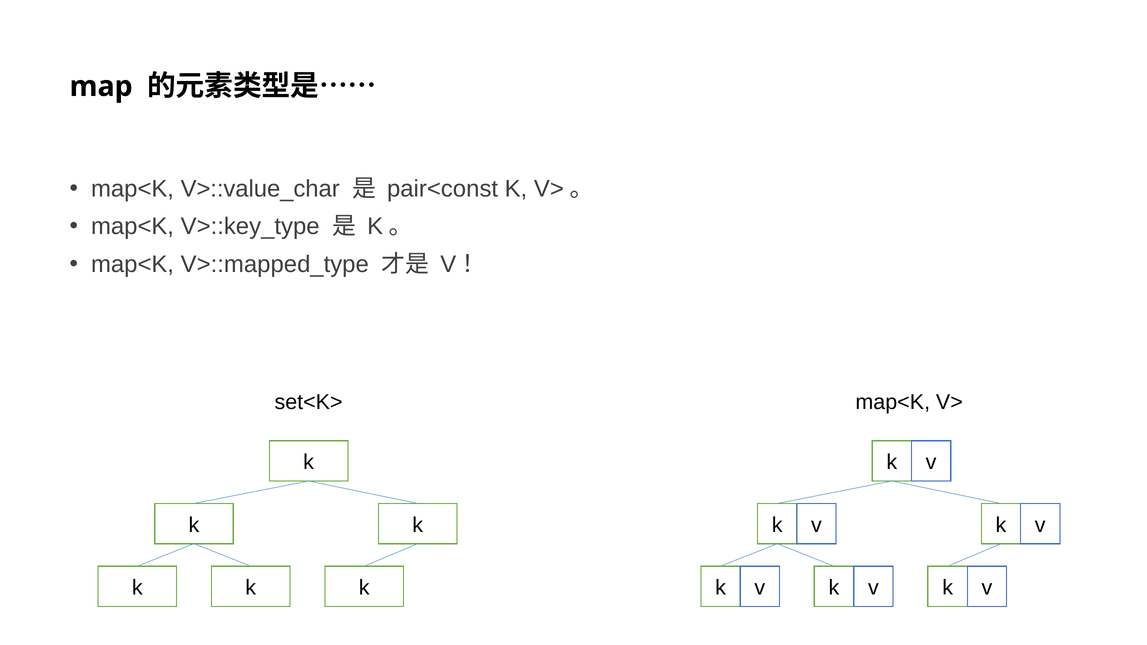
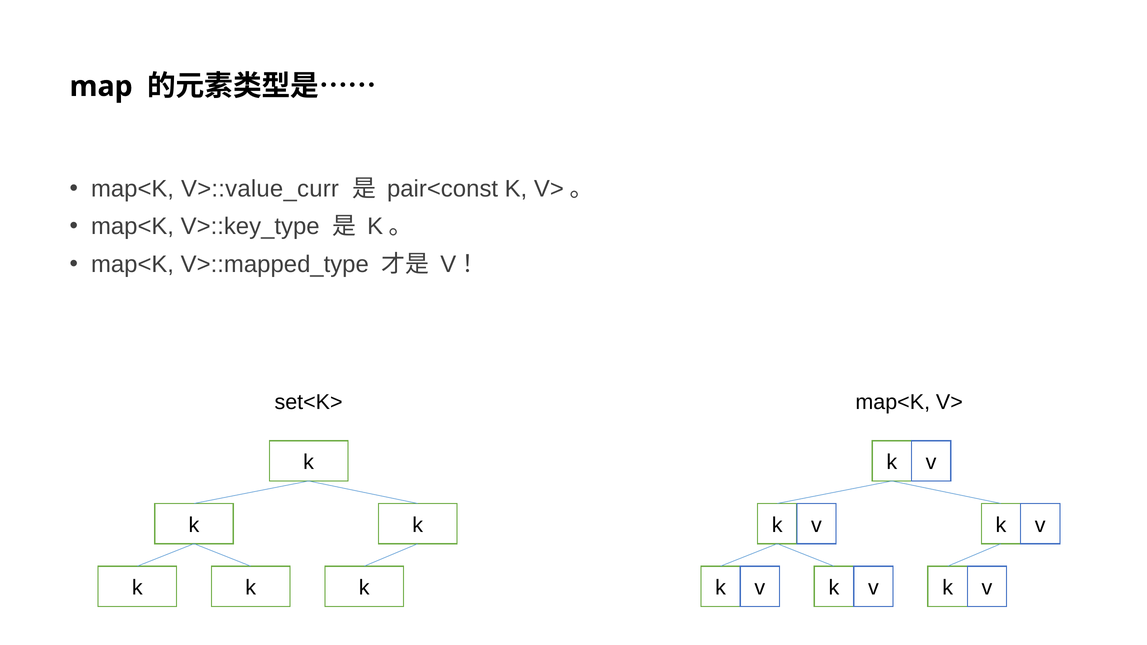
V>::value_char: V>::value_char -> V>::value_curr
